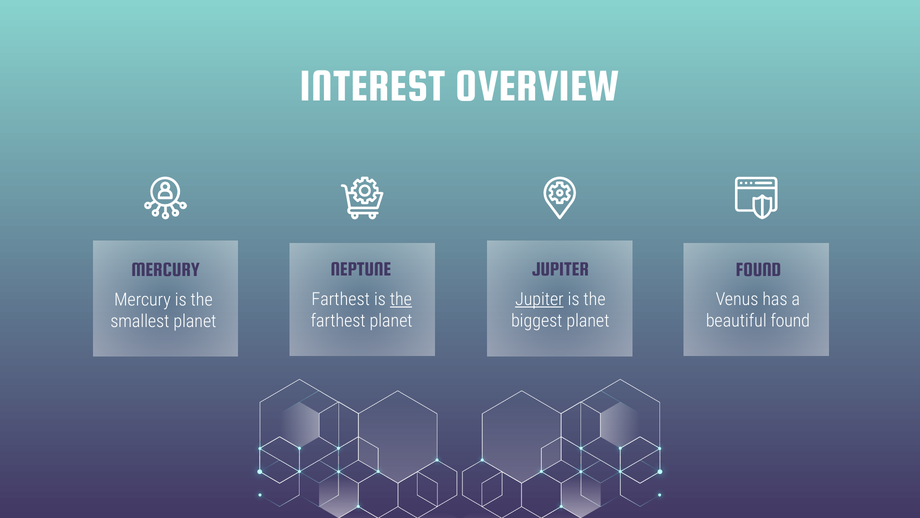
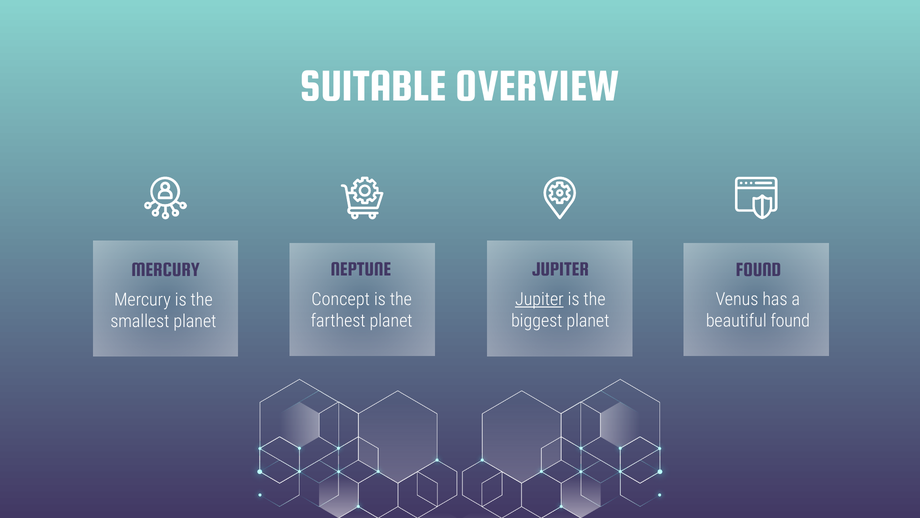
INTEREST: INTEREST -> SUITABLE
Farthest at (341, 299): Farthest -> Concept
the at (401, 299) underline: present -> none
